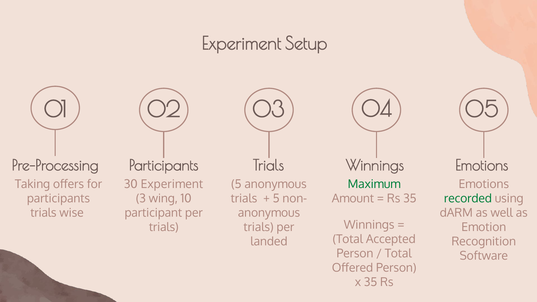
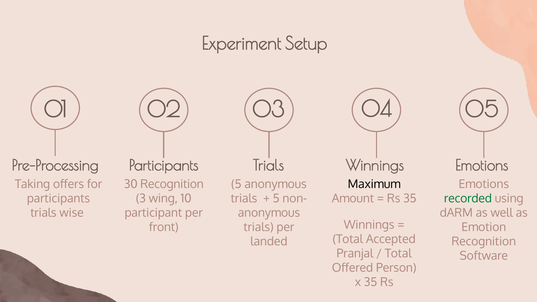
30 Experiment: Experiment -> Recognition
Maximum colour: green -> black
trials at (164, 227): trials -> front
Person at (355, 254): Person -> Pranjal
